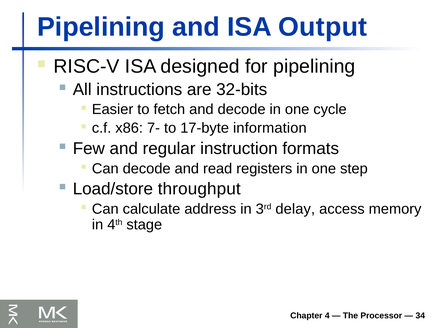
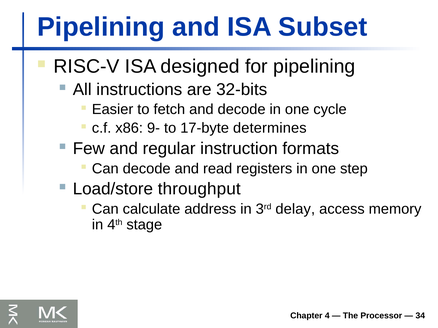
Output: Output -> Subset
7-: 7- -> 9-
information: information -> determines
